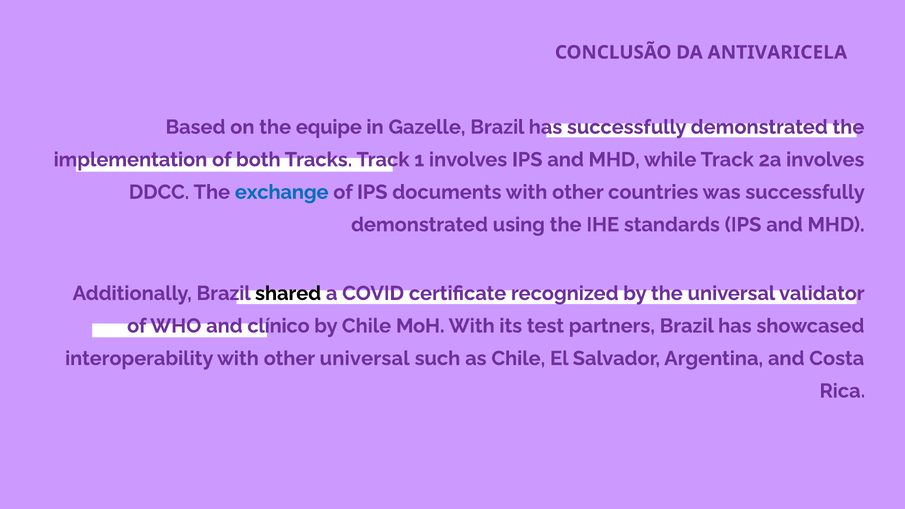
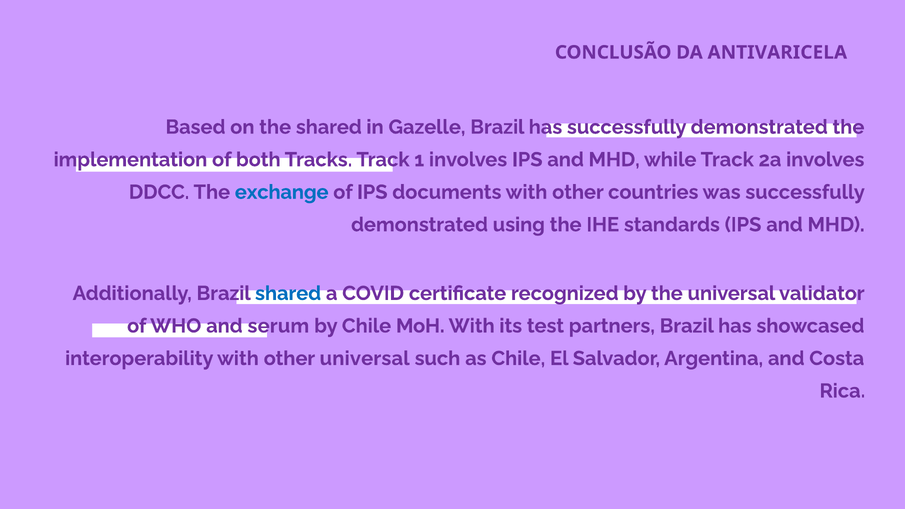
the equipe: equipe -> shared
shared at (288, 293) colour: black -> blue
clínico: clínico -> serum
